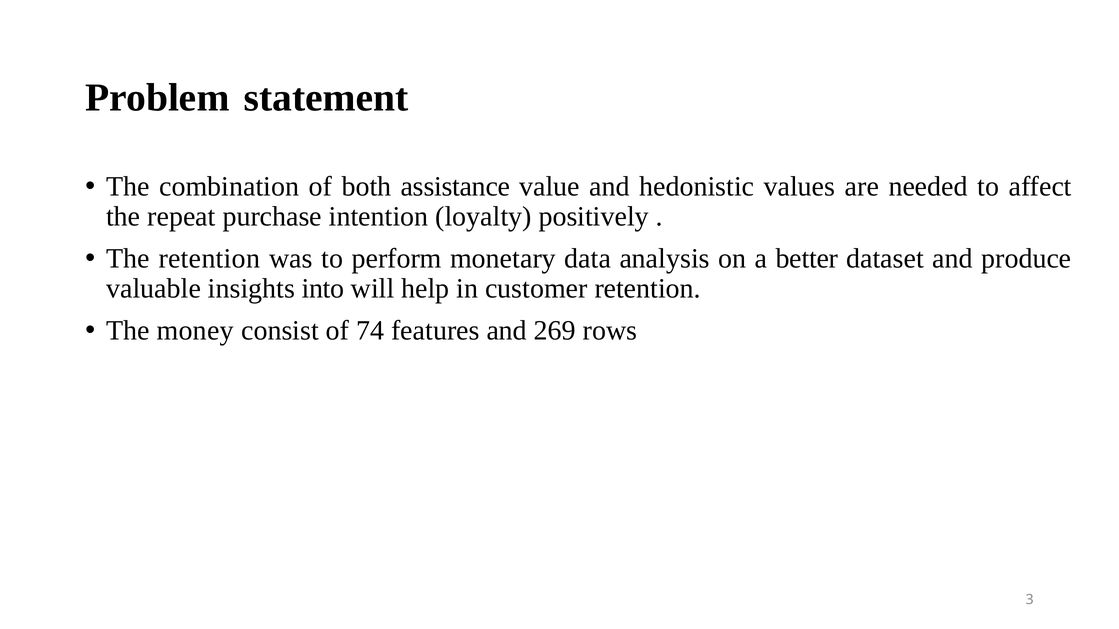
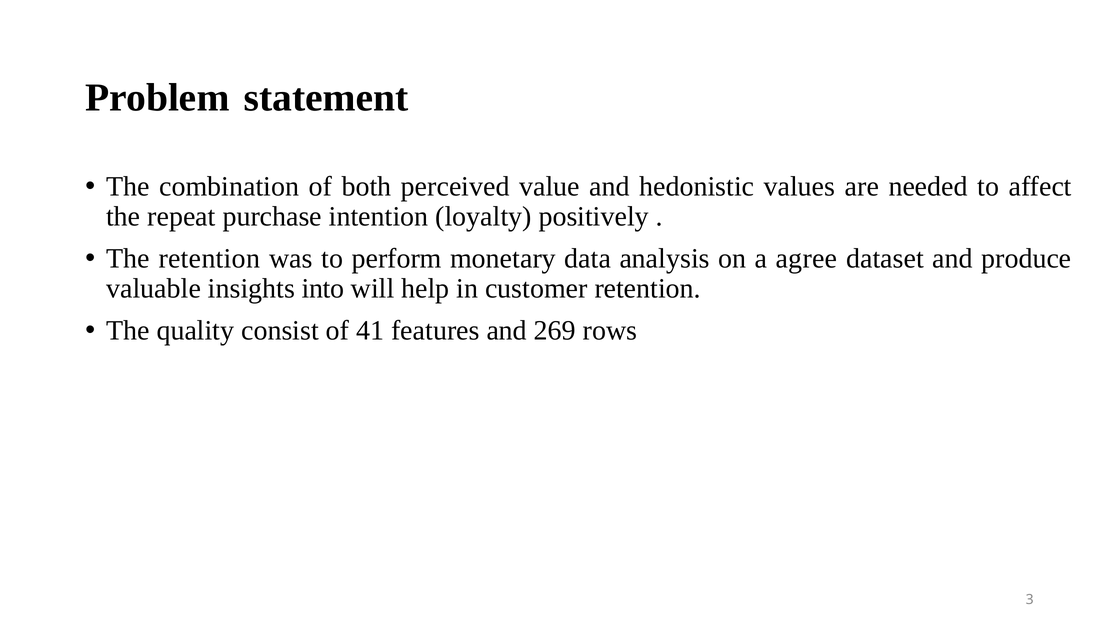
assistance: assistance -> perceived
better: better -> agree
money: money -> quality
74: 74 -> 41
